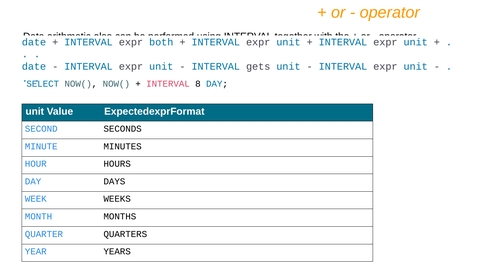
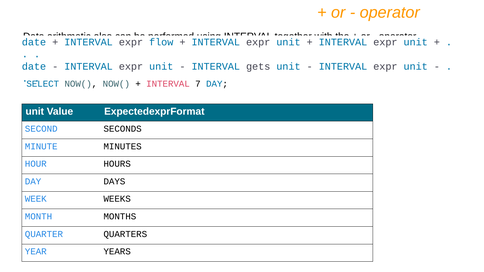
both: both -> flow
8: 8 -> 7
